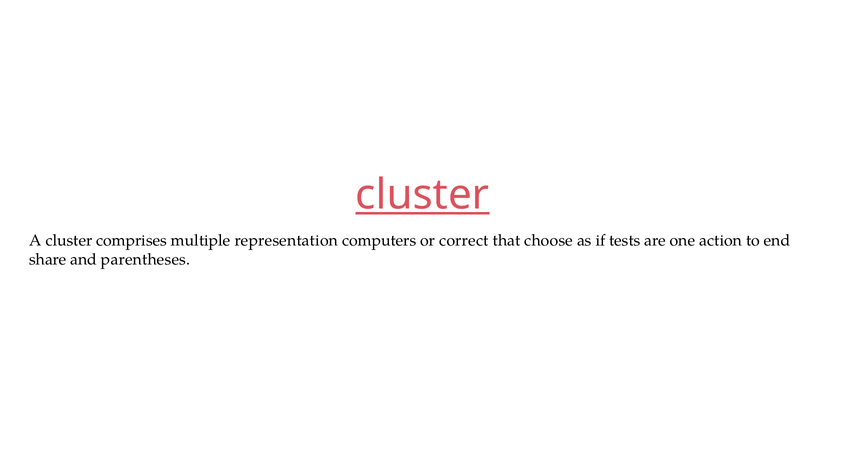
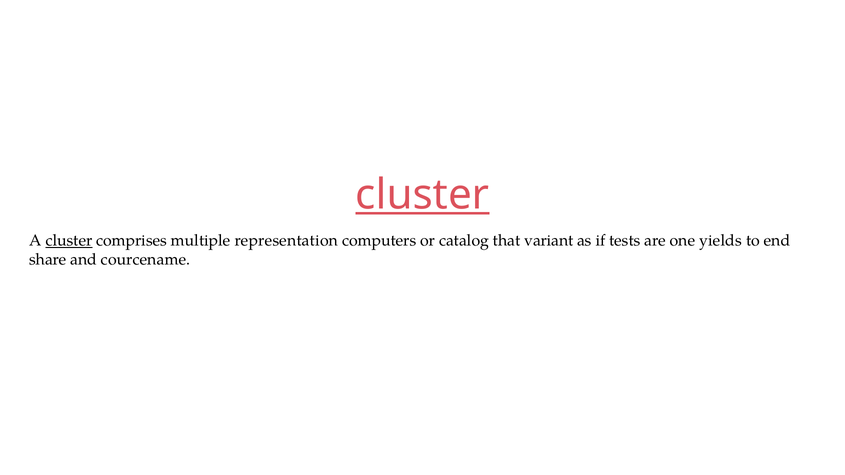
cluster at (69, 241) underline: none -> present
correct: correct -> catalog
choose: choose -> variant
action: action -> yields
parentheses: parentheses -> courcename
